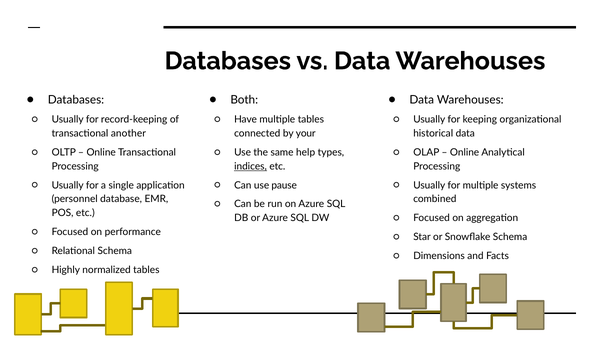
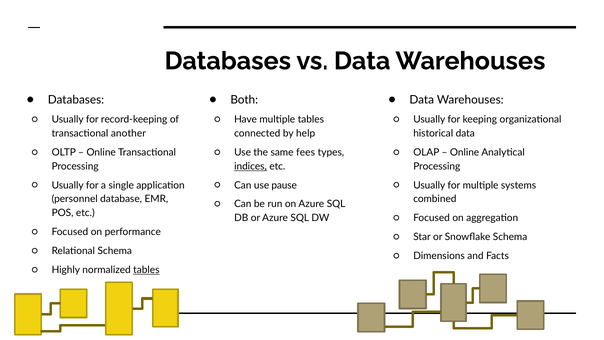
your: your -> help
help: help -> fees
tables at (146, 270) underline: none -> present
